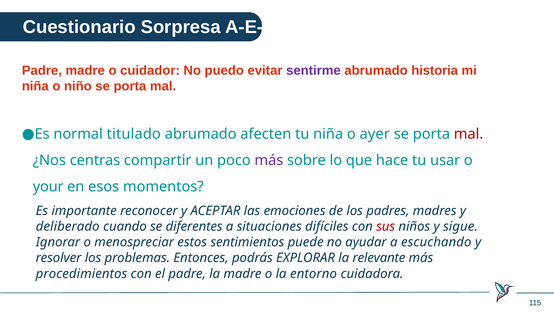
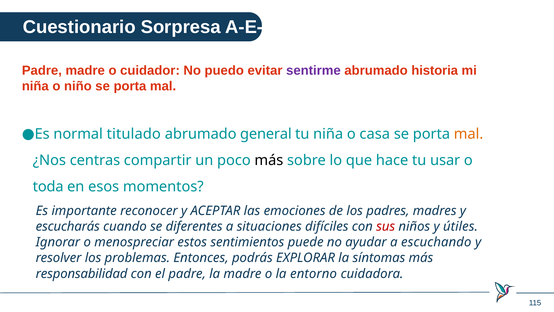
afecten: afecten -> general
ayer: ayer -> casa
mal at (469, 134) colour: red -> orange
más at (269, 160) colour: purple -> black
your: your -> toda
deliberado: deliberado -> escucharás
sigue: sigue -> útiles
relevante: relevante -> síntomas
procedimientos: procedimientos -> responsabilidad
